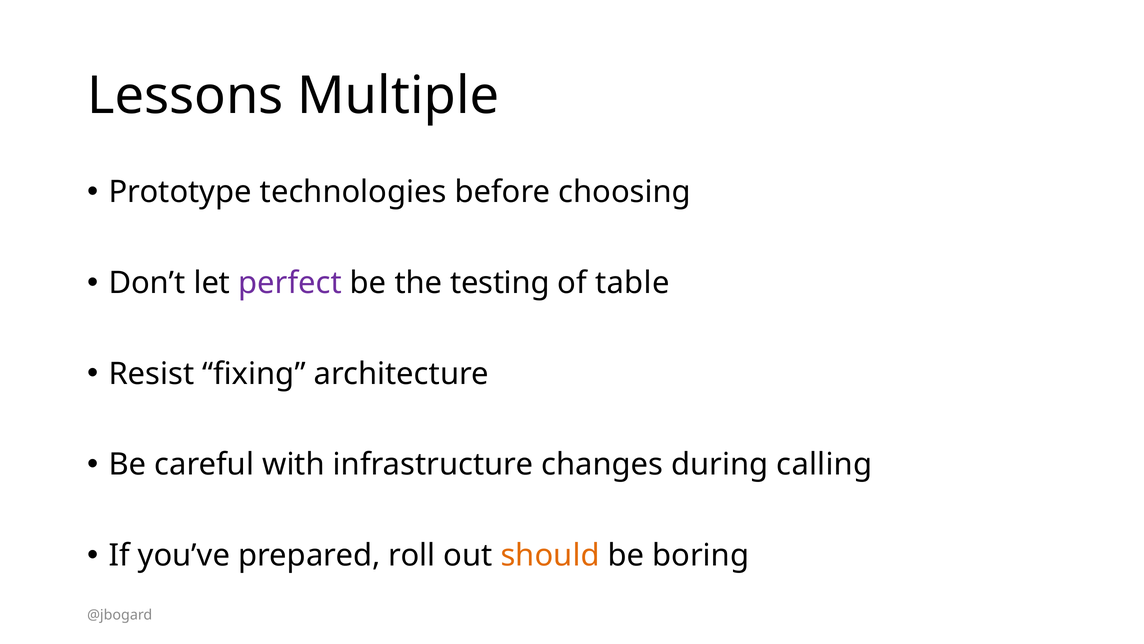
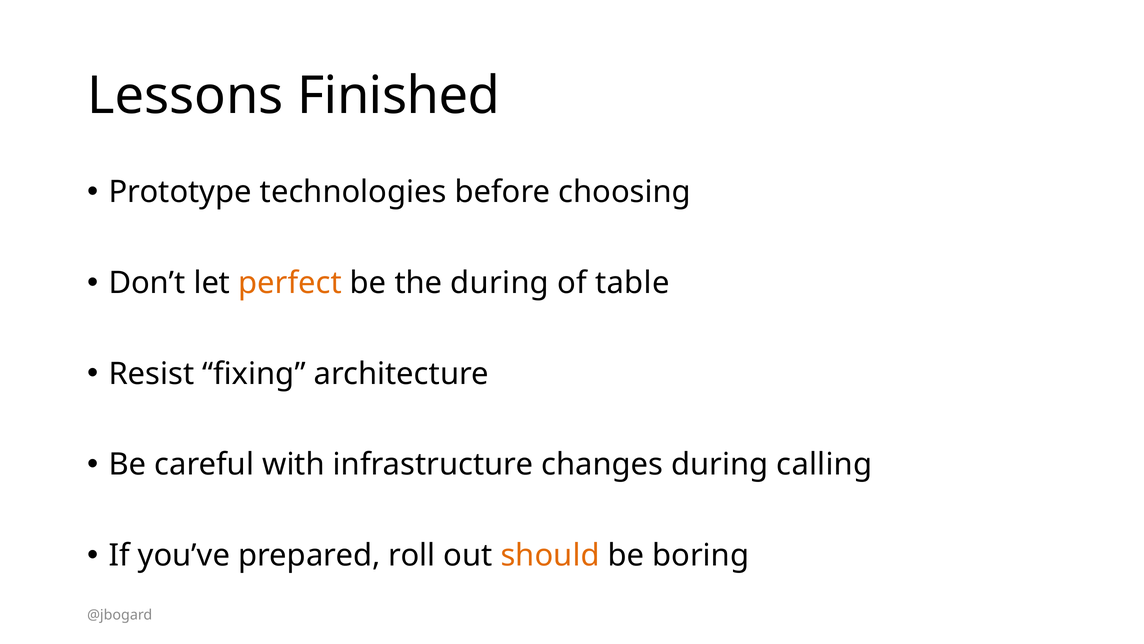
Multiple: Multiple -> Finished
perfect colour: purple -> orange
the testing: testing -> during
